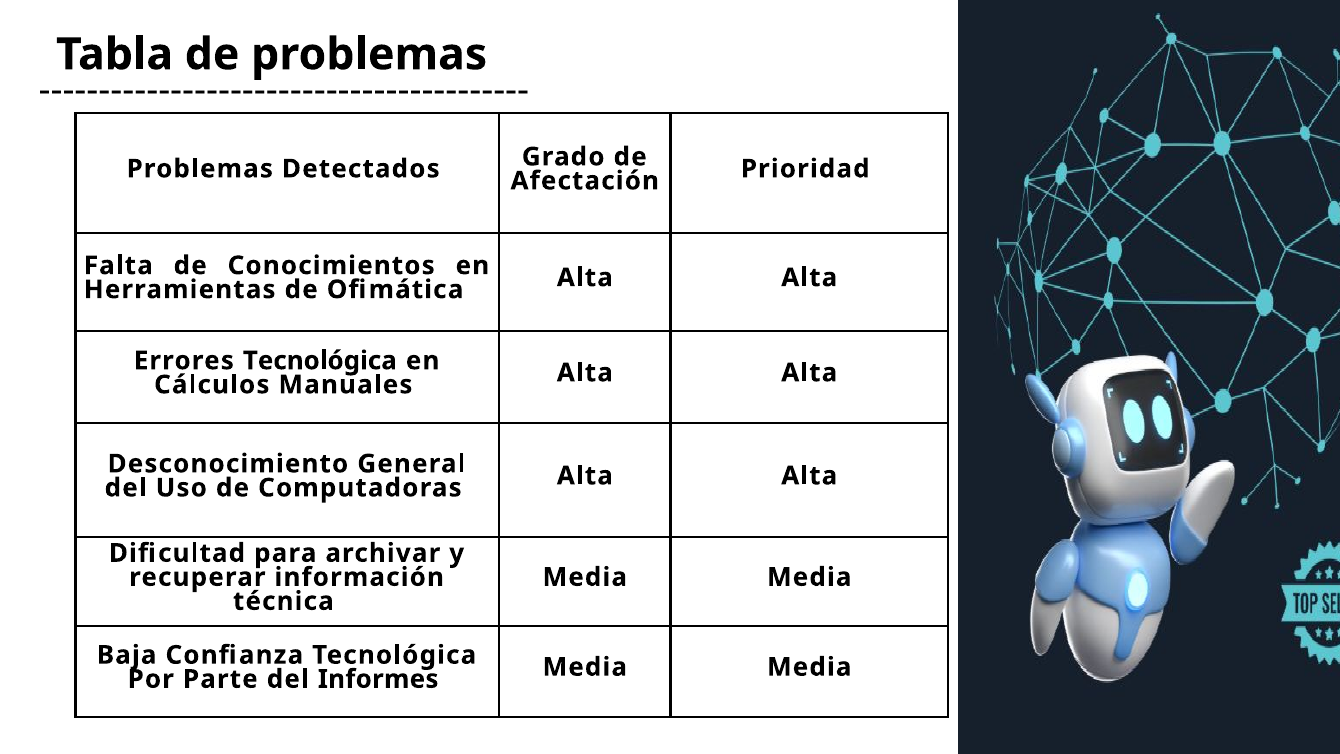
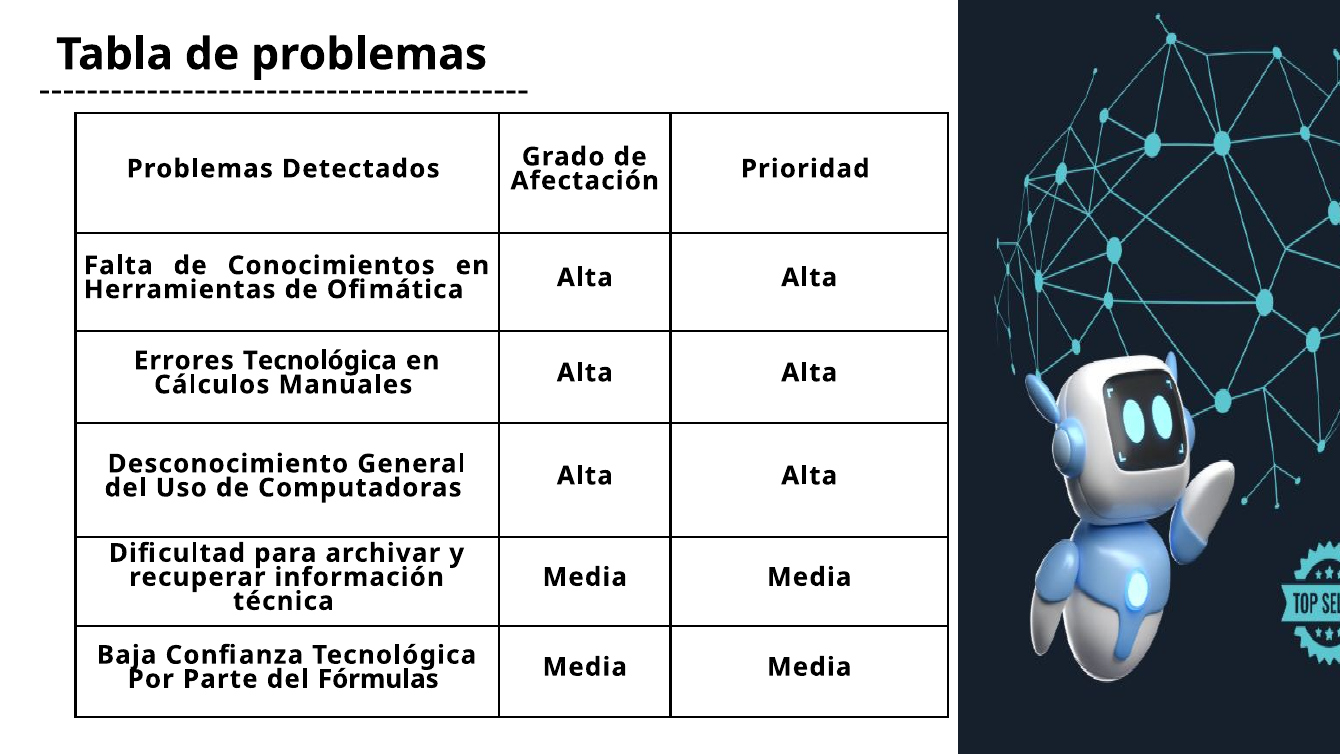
Informes: Informes -> Fórmulas
